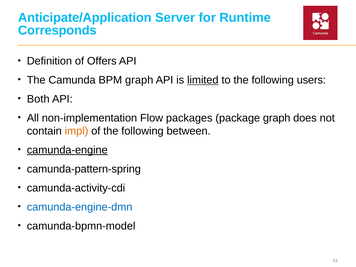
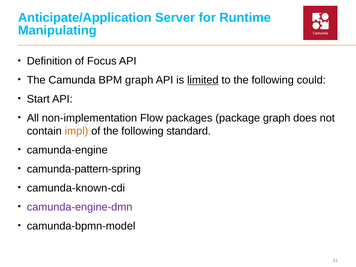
Corresponds: Corresponds -> Manipulating
Offers: Offers -> Focus
users: users -> could
Both: Both -> Start
between: between -> standard
camunda-engine underline: present -> none
camunda-activity-cdi: camunda-activity-cdi -> camunda-known-cdi
camunda-engine-dmn colour: blue -> purple
